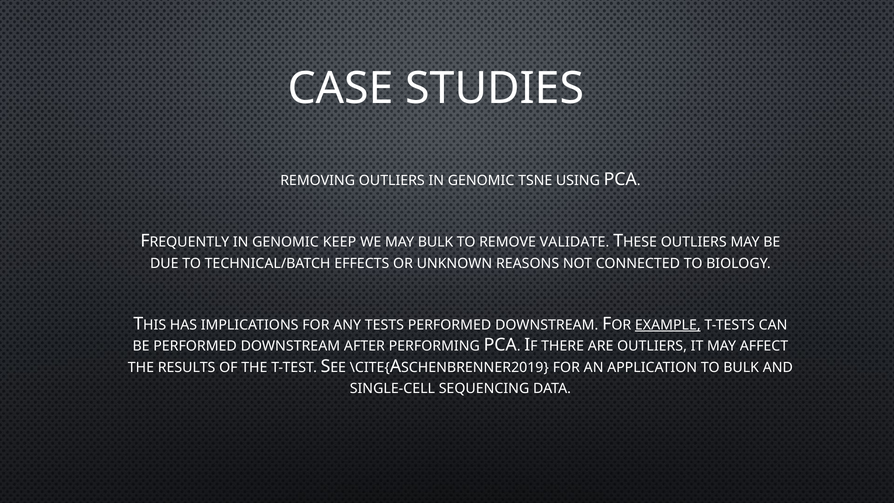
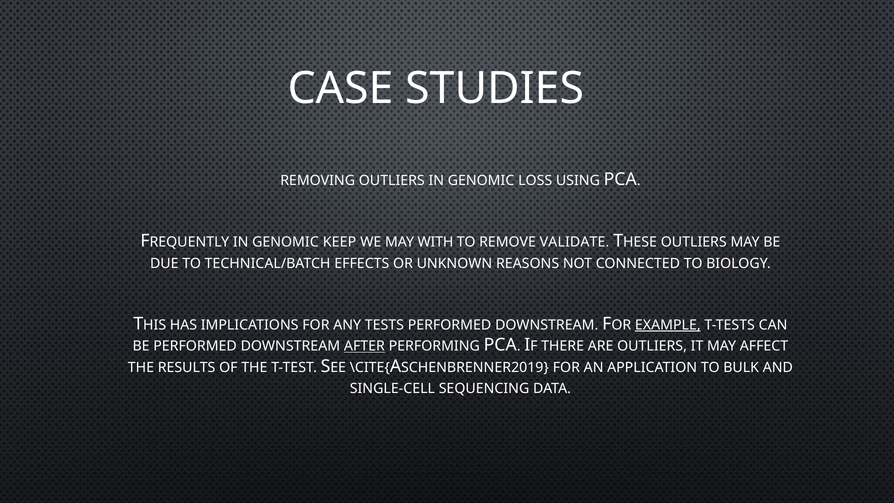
TSNE: TSNE -> LOSS
MAY BULK: BULK -> WITH
AFTER underline: none -> present
